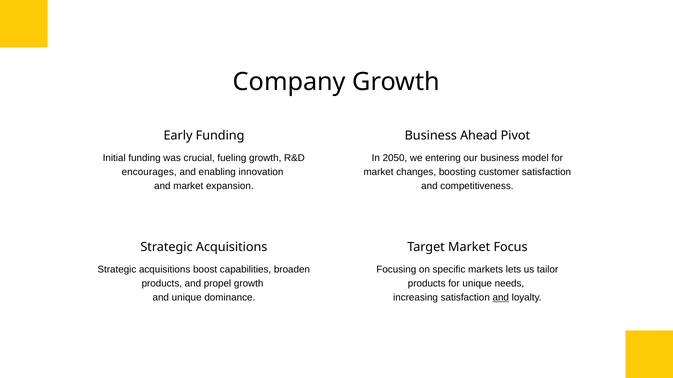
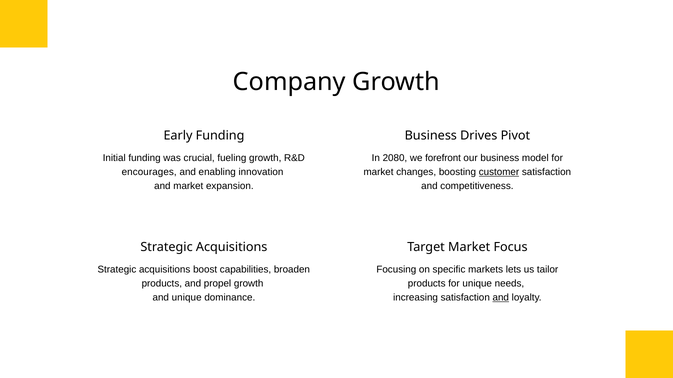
Ahead: Ahead -> Drives
2050: 2050 -> 2080
entering: entering -> forefront
customer underline: none -> present
